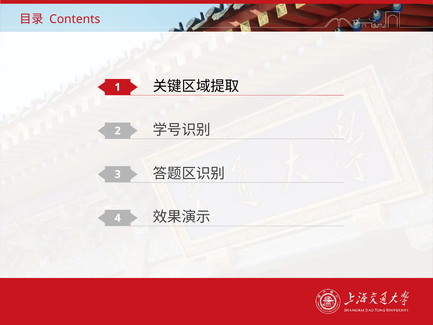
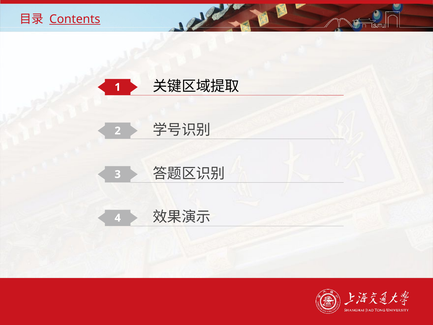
Contents underline: none -> present
